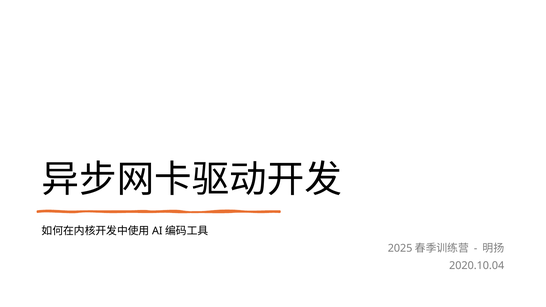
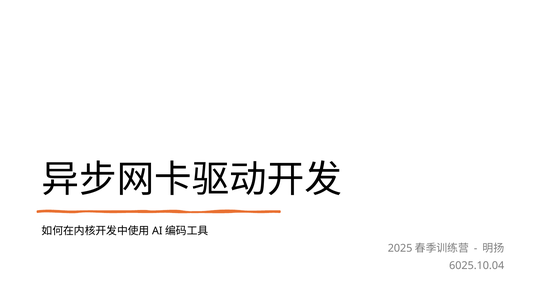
2020.10.04: 2020.10.04 -> 6025.10.04
